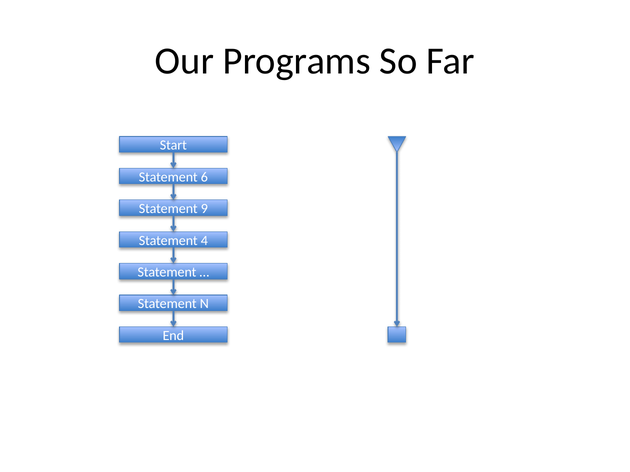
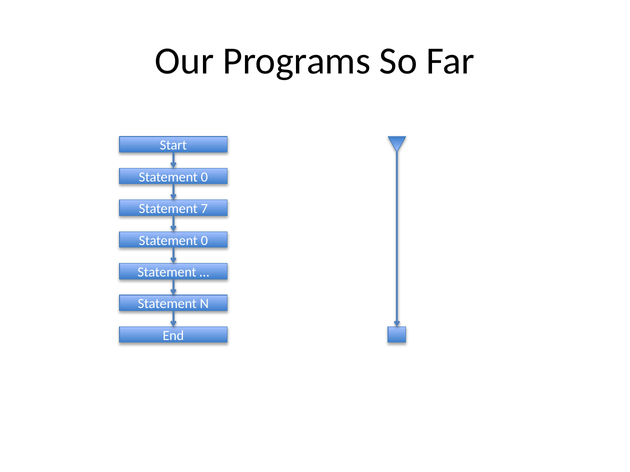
6 at (204, 177): 6 -> 0
9: 9 -> 7
4 at (204, 241): 4 -> 0
